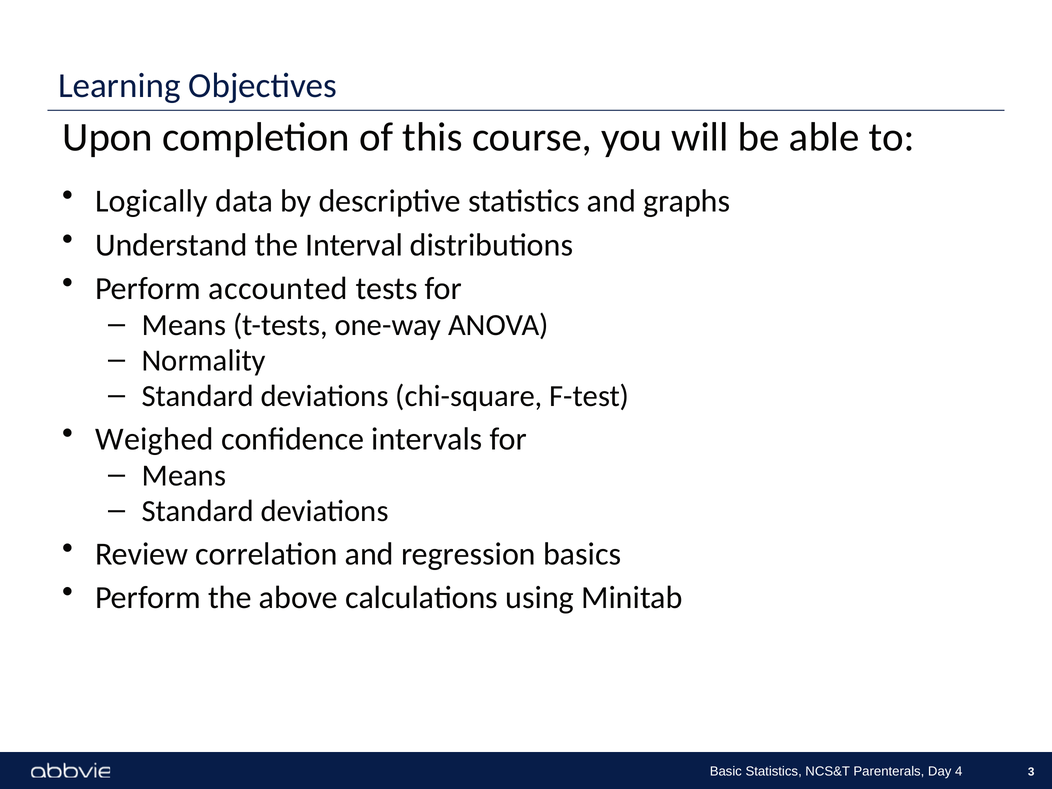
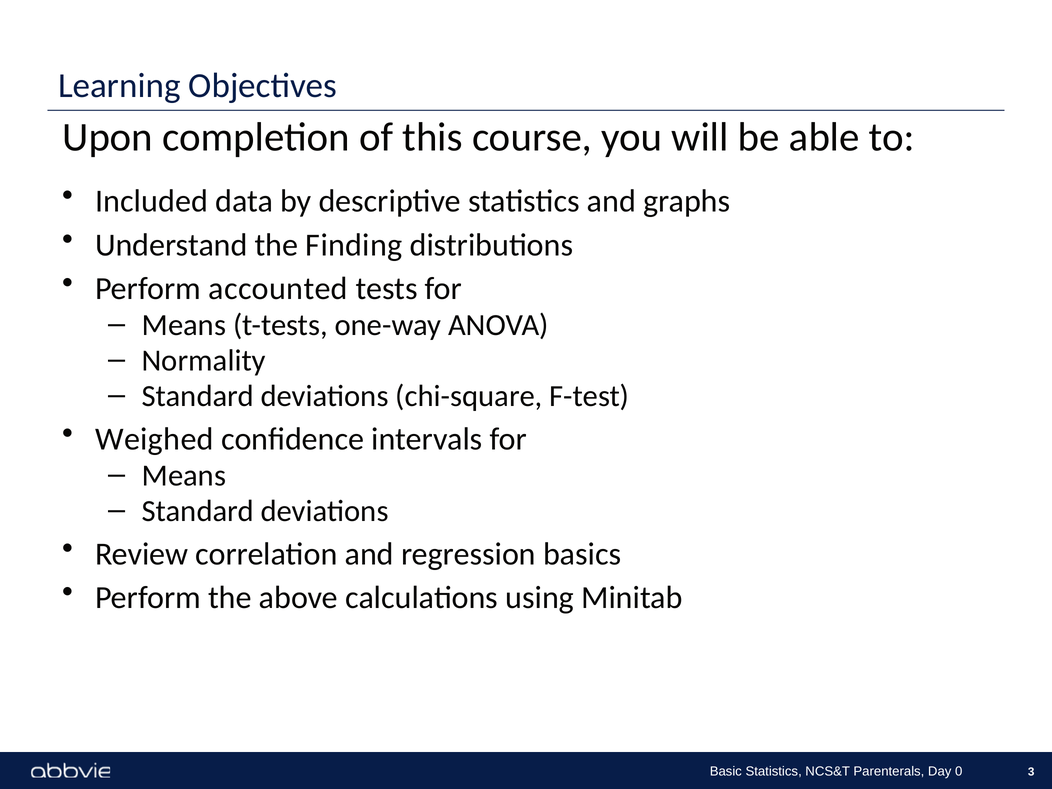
Logically: Logically -> Included
Interval: Interval -> Finding
4: 4 -> 0
